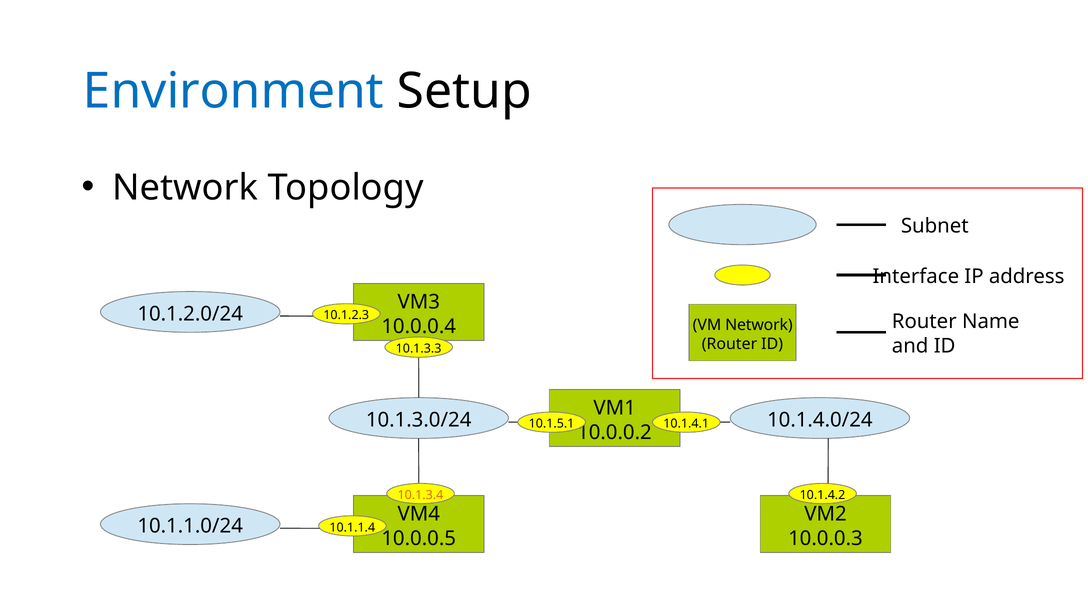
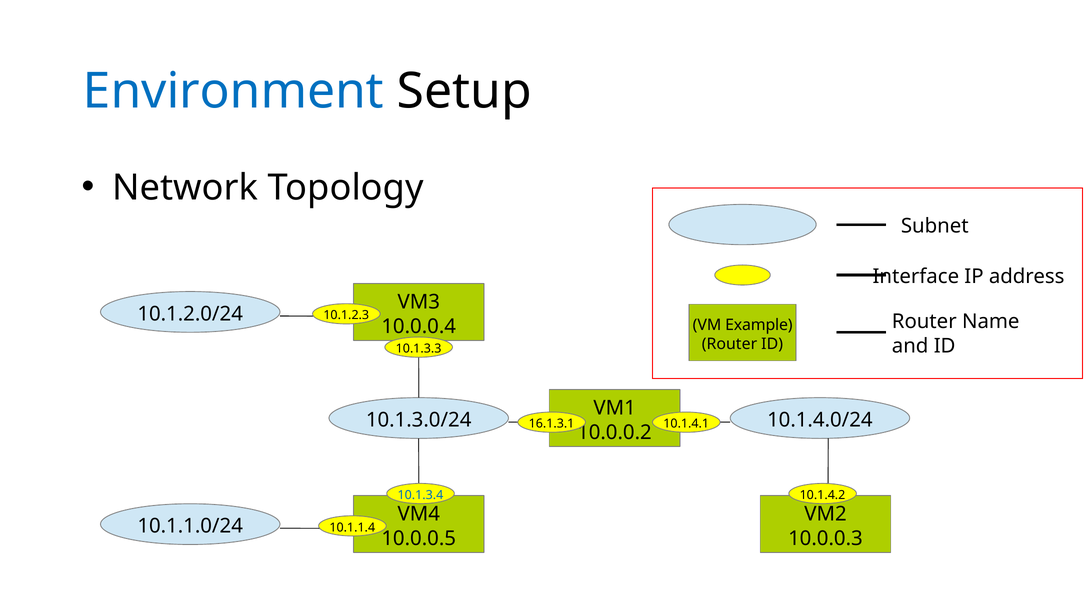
VM Network: Network -> Example
10.1.5.1: 10.1.5.1 -> 16.1.3.1
10.1.3.4 colour: orange -> blue
